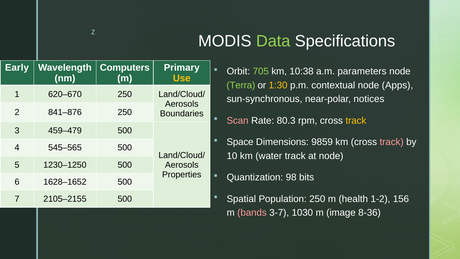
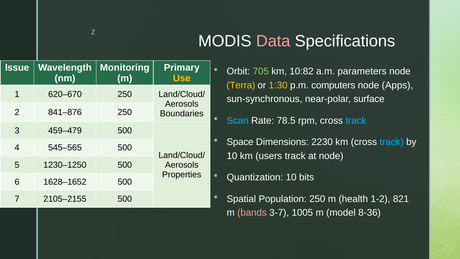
Data colour: light green -> pink
Early: Early -> Issue
Computers: Computers -> Monitoring
10:38: 10:38 -> 10:82
Terra colour: light green -> yellow
contextual: contextual -> computers
notices: notices -> surface
Scan colour: pink -> light blue
80.3: 80.3 -> 78.5
track at (356, 120) colour: yellow -> light blue
9859: 9859 -> 2230
track at (392, 142) colour: pink -> light blue
water: water -> users
Quantization 98: 98 -> 10
156: 156 -> 821
1030: 1030 -> 1005
image: image -> model
